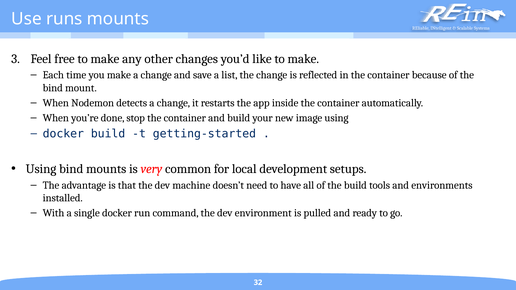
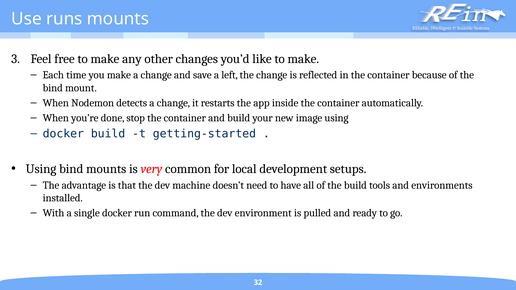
list: list -> left
